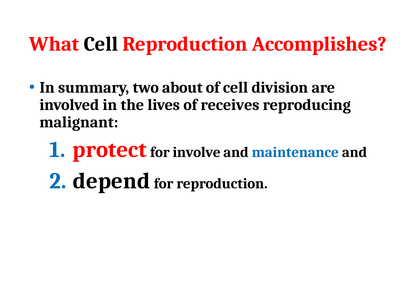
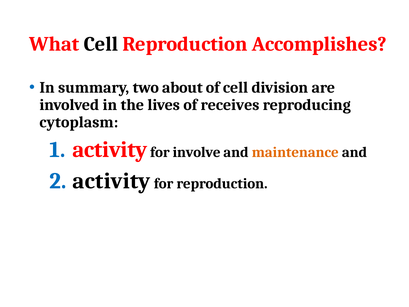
malignant: malignant -> cytoplasm
protect at (110, 150): protect -> activity
maintenance colour: blue -> orange
depend at (112, 181): depend -> activity
